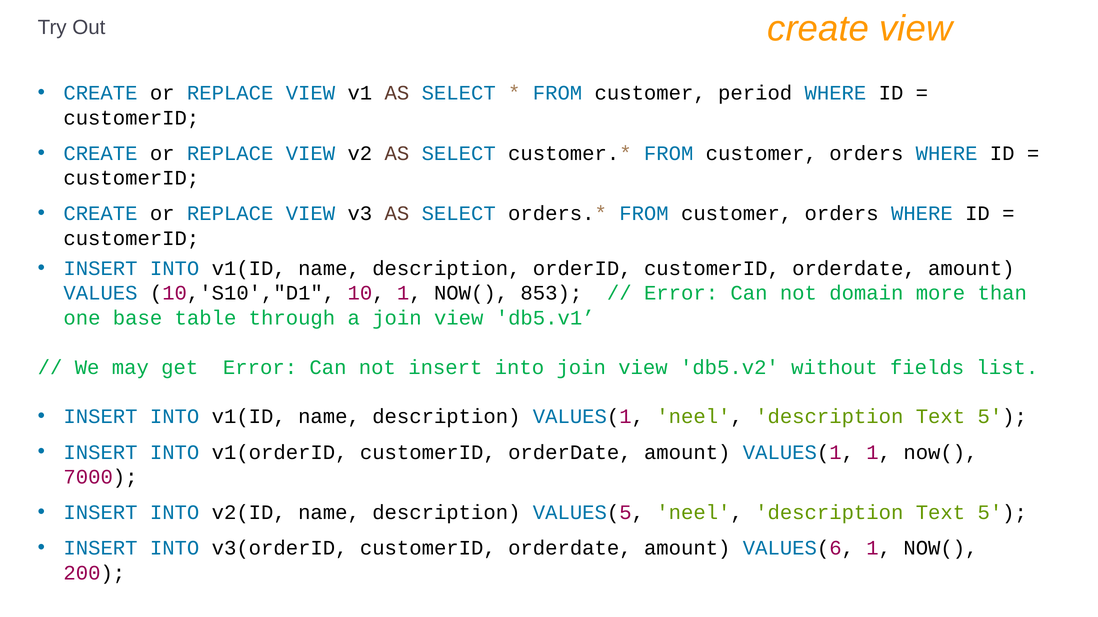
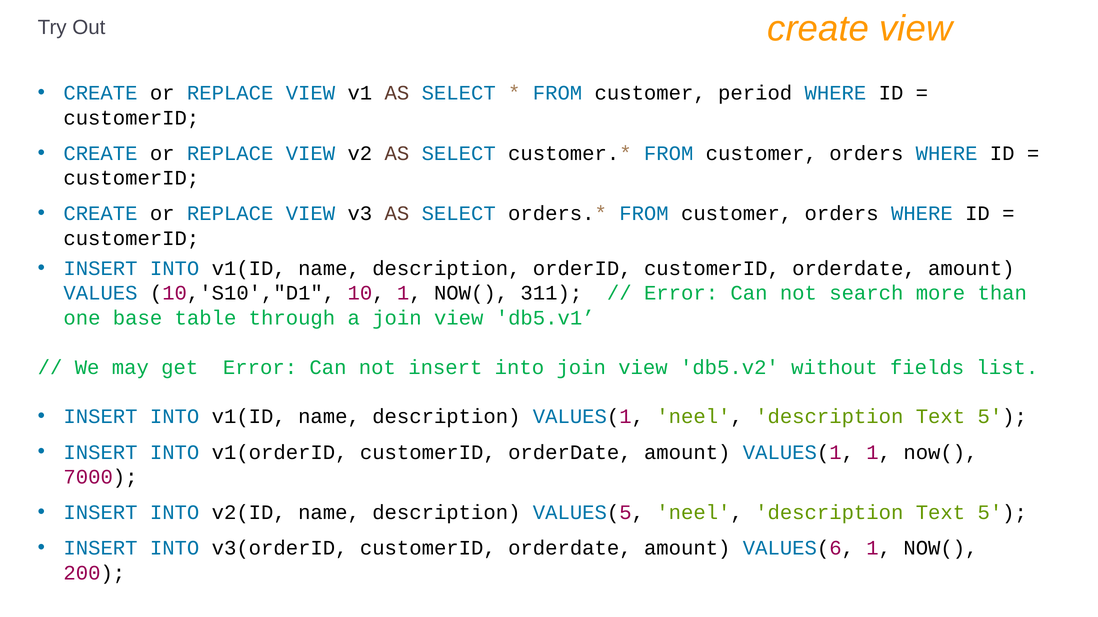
853: 853 -> 311
domain: domain -> search
